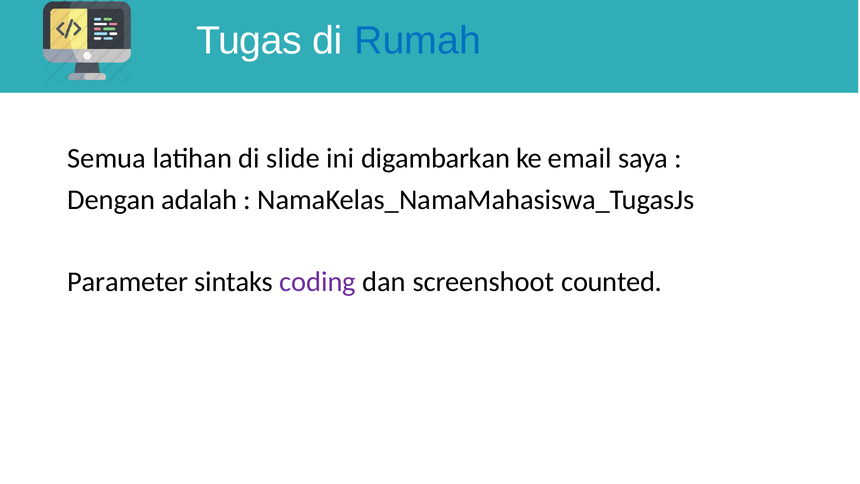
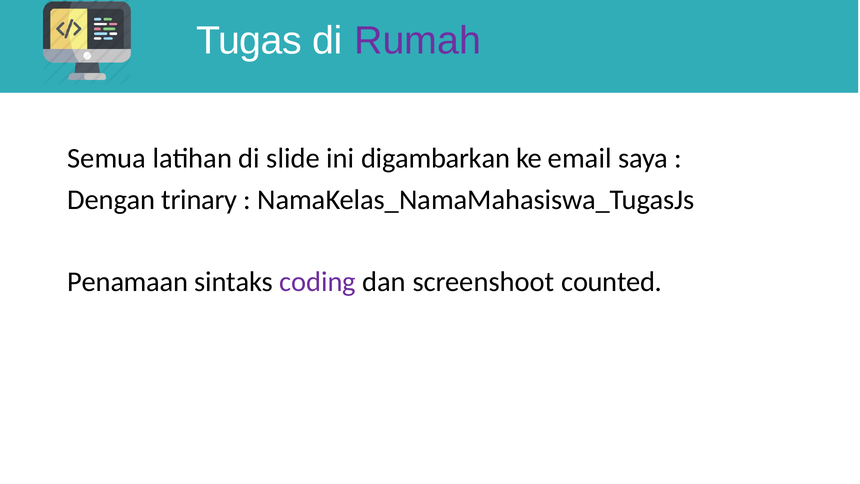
Rumah colour: blue -> purple
adalah: adalah -> trinary
Parameter: Parameter -> Penamaan
